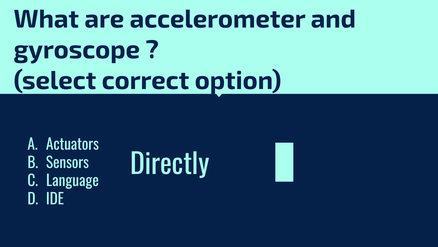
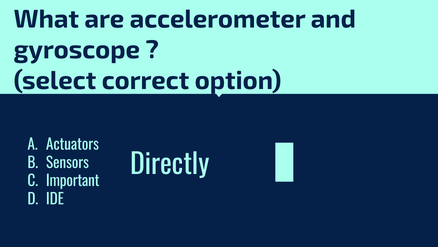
Language: Language -> Important
